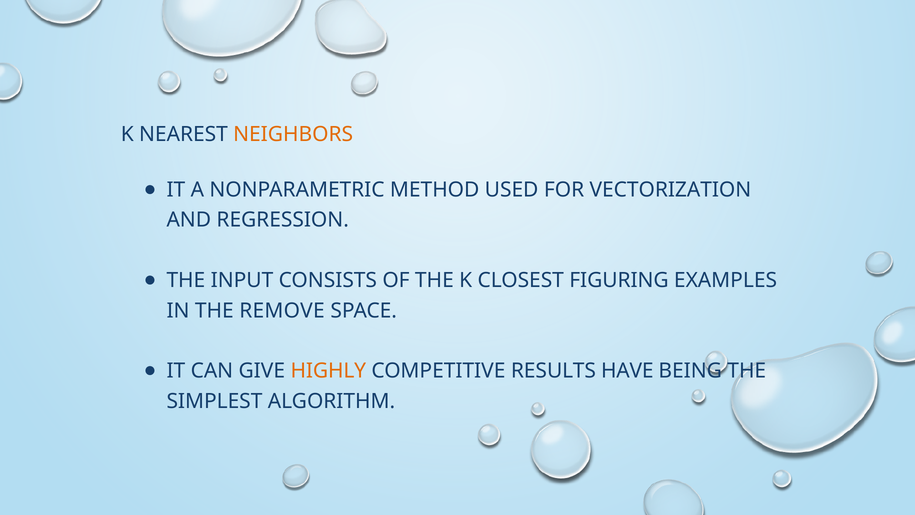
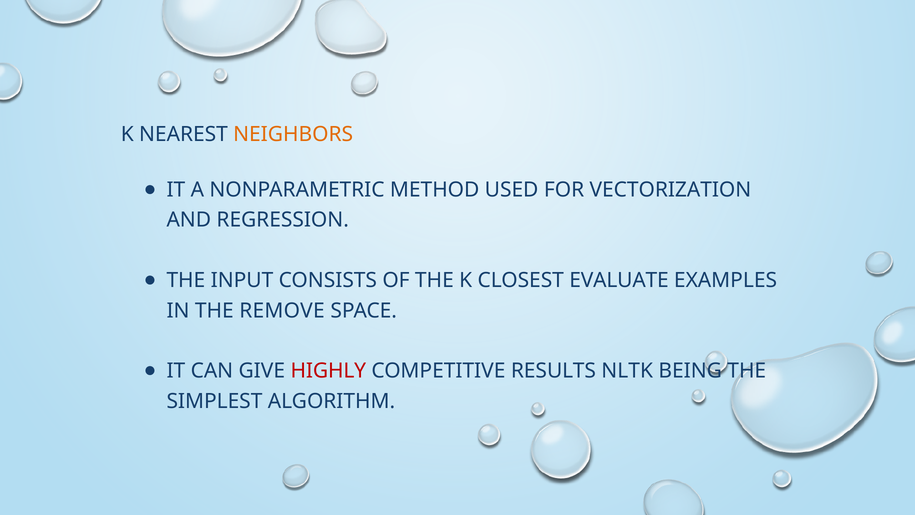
FIGURING: FIGURING -> EVALUATE
HIGHLY colour: orange -> red
HAVE: HAVE -> NLTK
